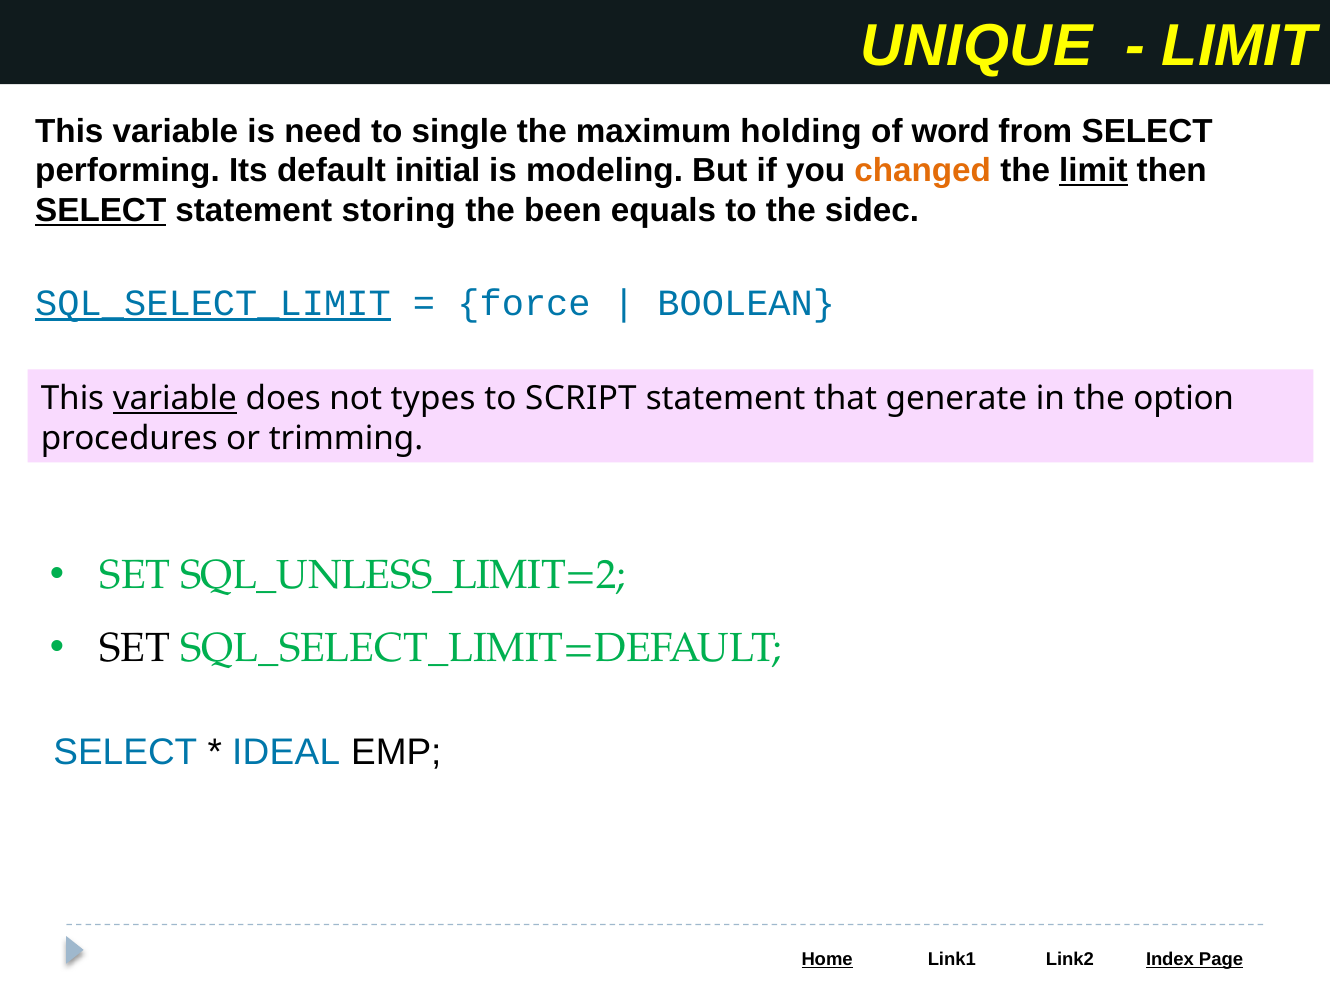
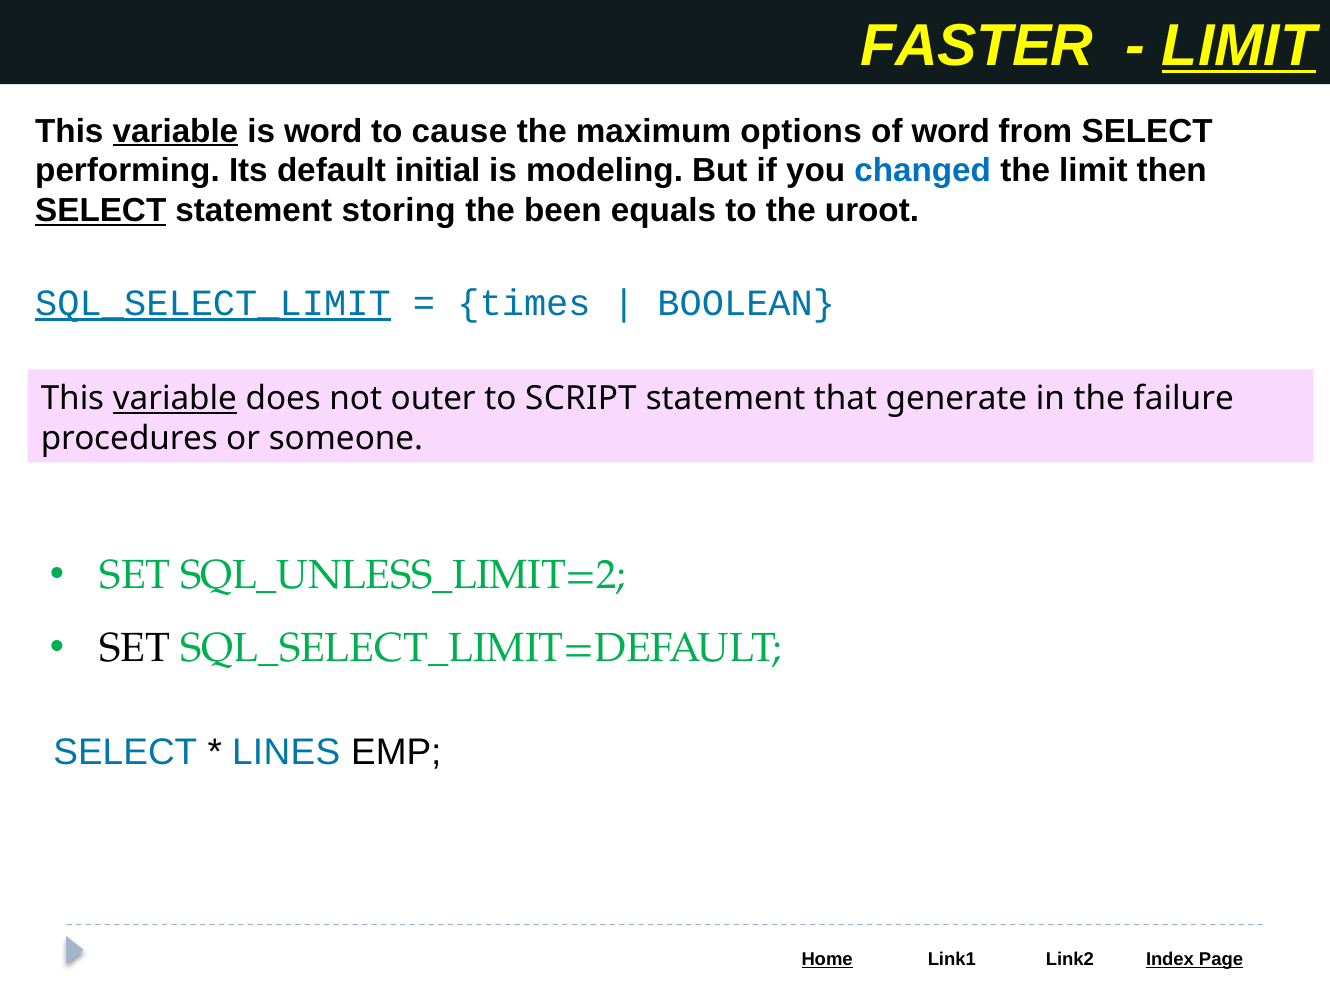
UNIQUE: UNIQUE -> FASTER
LIMIT at (1239, 46) underline: none -> present
variable at (175, 131) underline: none -> present
is need: need -> word
single: single -> cause
holding: holding -> options
changed colour: orange -> blue
limit at (1093, 171) underline: present -> none
sidec: sidec -> uroot
force: force -> times
types: types -> outer
option: option -> failure
trimming: trimming -> someone
IDEAL: IDEAL -> LINES
